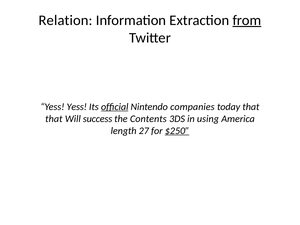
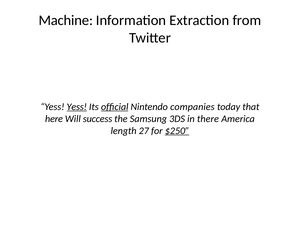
Relation: Relation -> Machine
from underline: present -> none
Yess at (77, 107) underline: none -> present
that at (54, 119): that -> here
Contents: Contents -> Samsung
using: using -> there
